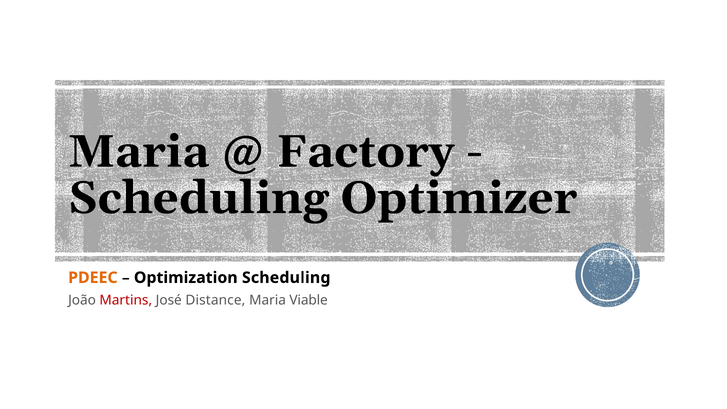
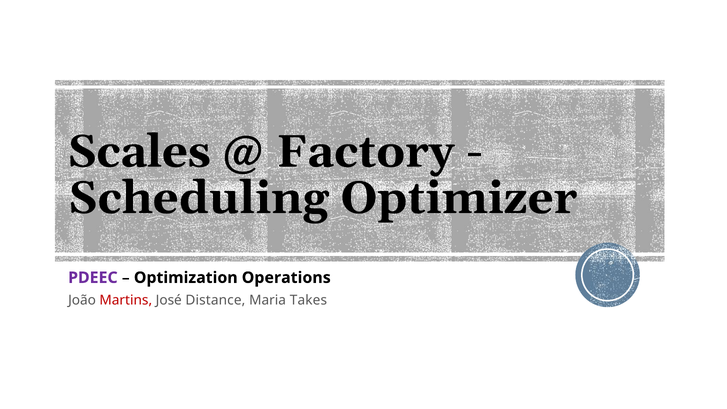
Maria at (139, 152): Maria -> Scales
PDEEC colour: orange -> purple
Optimization Scheduling: Scheduling -> Operations
Viable: Viable -> Takes
